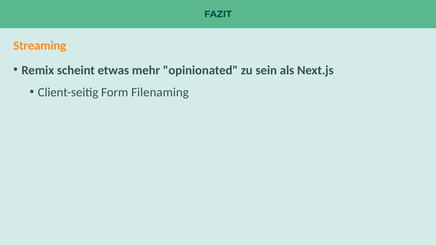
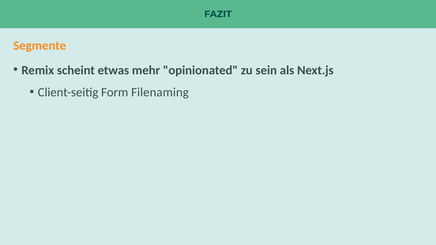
Streaming: Streaming -> Segmente
